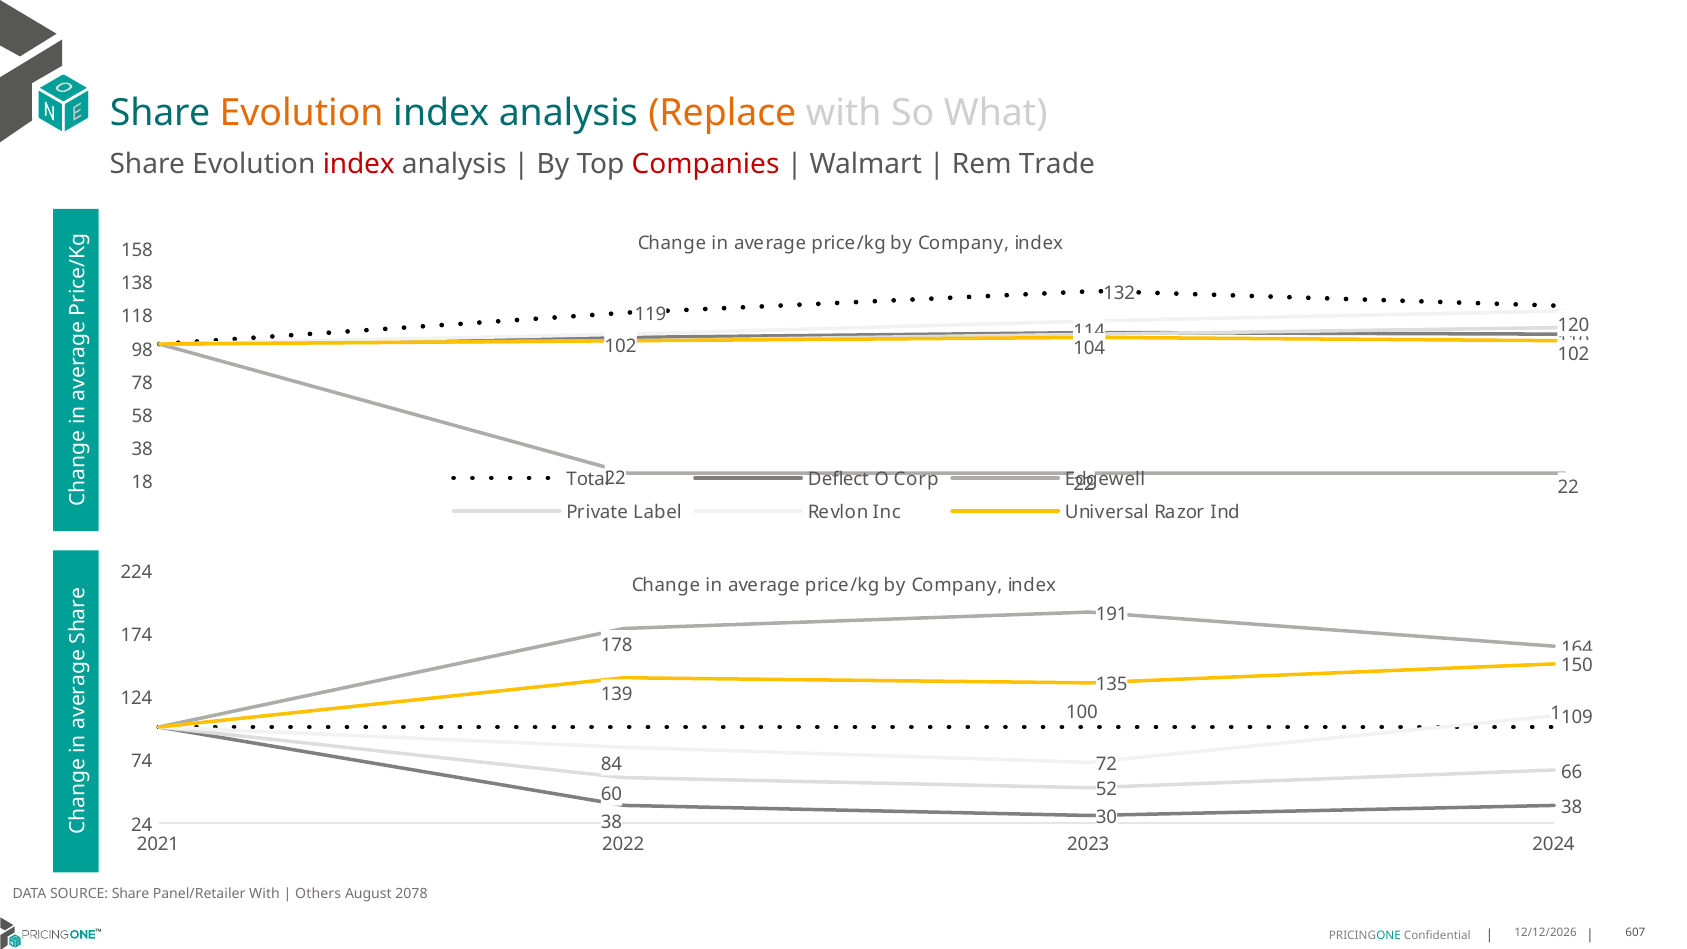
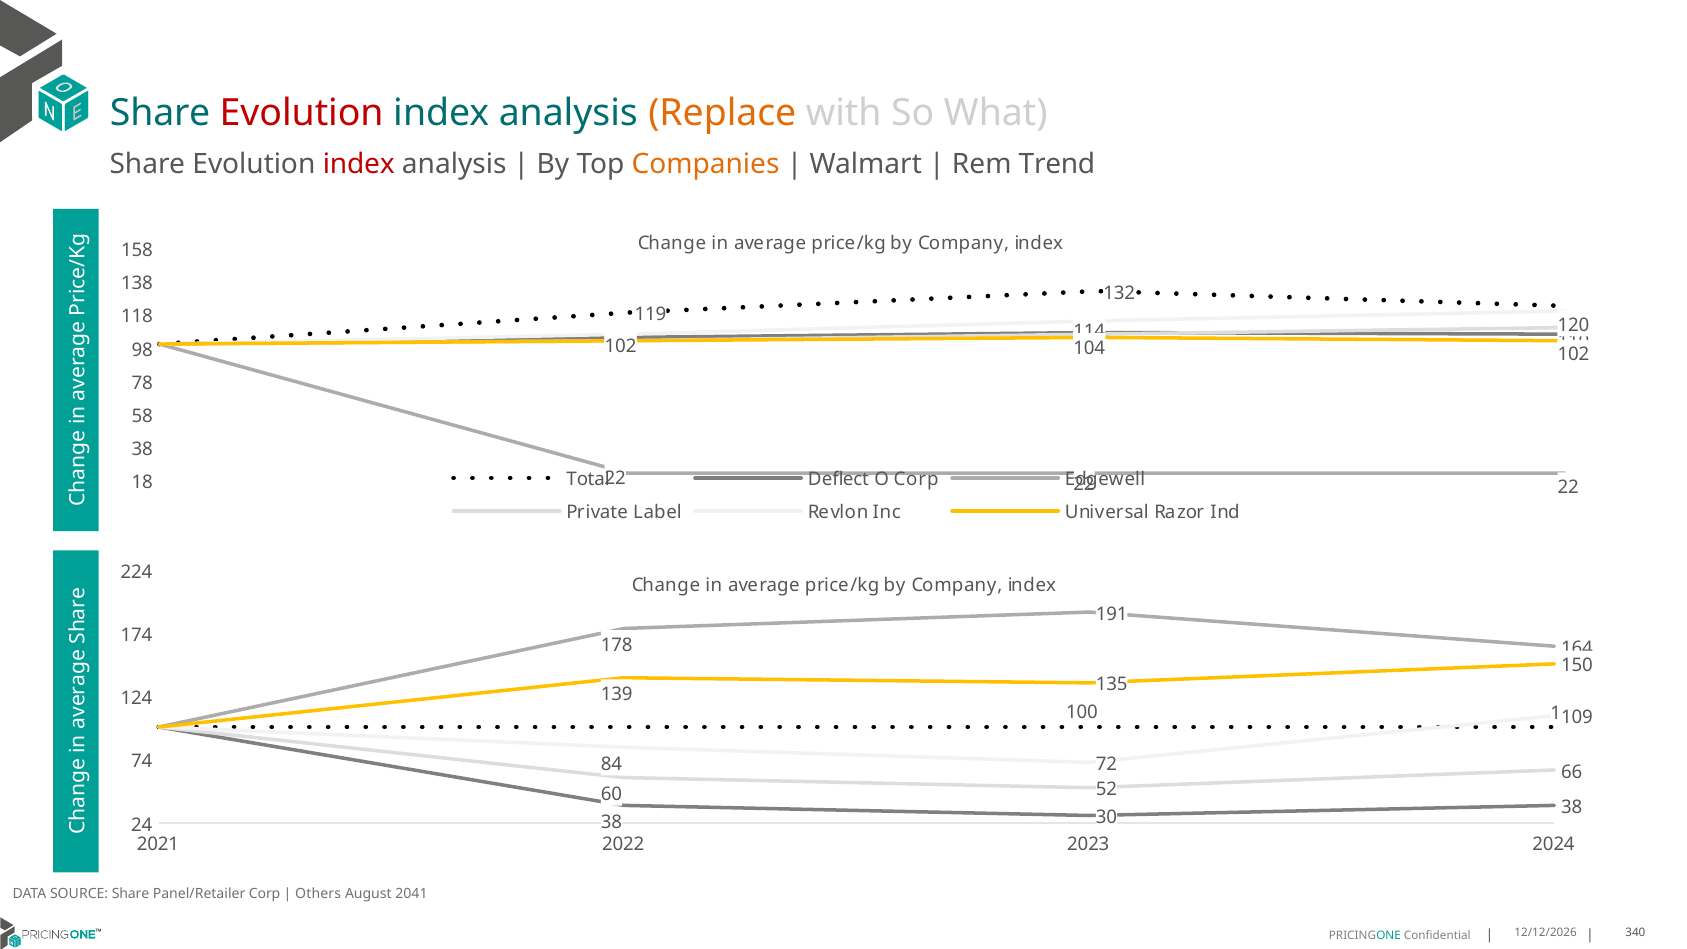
Evolution at (302, 113) colour: orange -> red
Companies colour: red -> orange
Trade: Trade -> Trend
Panel/Retailer With: With -> Corp
2078: 2078 -> 2041
607: 607 -> 340
